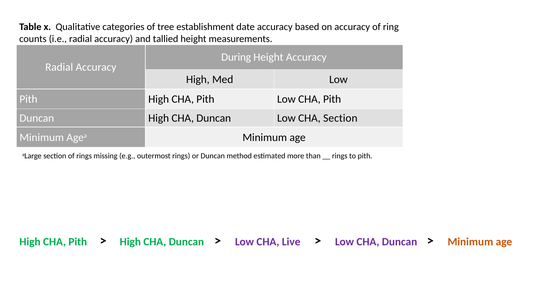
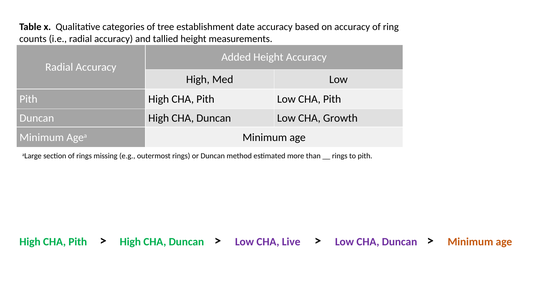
During: During -> Added
CHA Section: Section -> Growth
